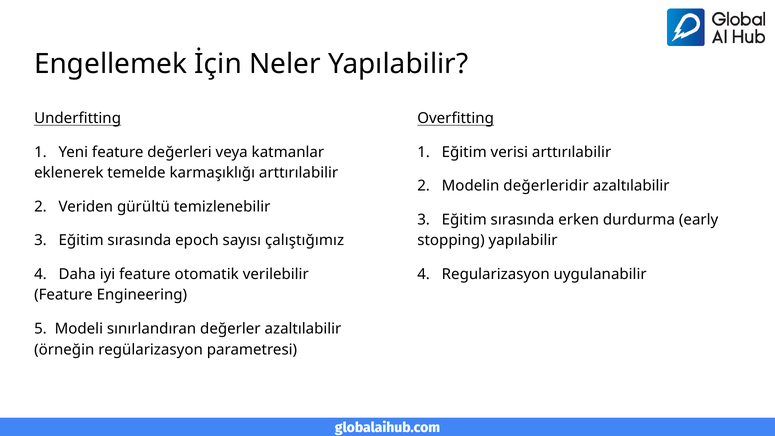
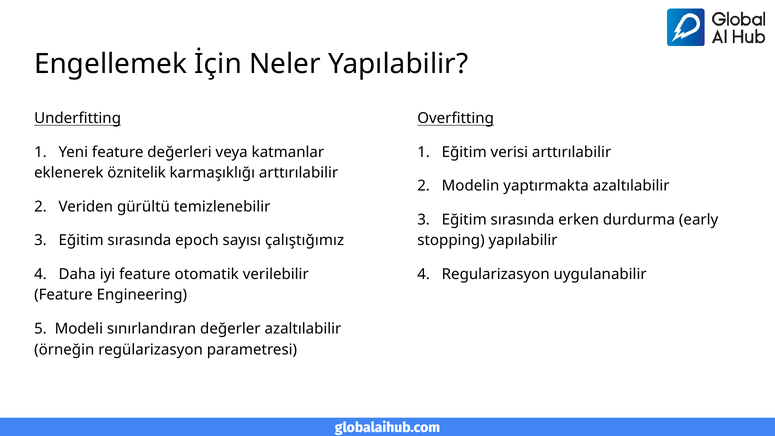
temelde: temelde -> öznitelik
değerleridir: değerleridir -> yaptırmakta
